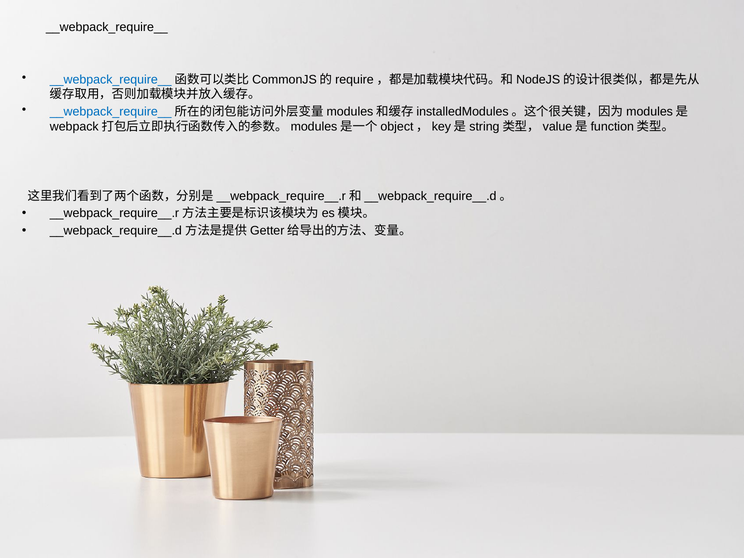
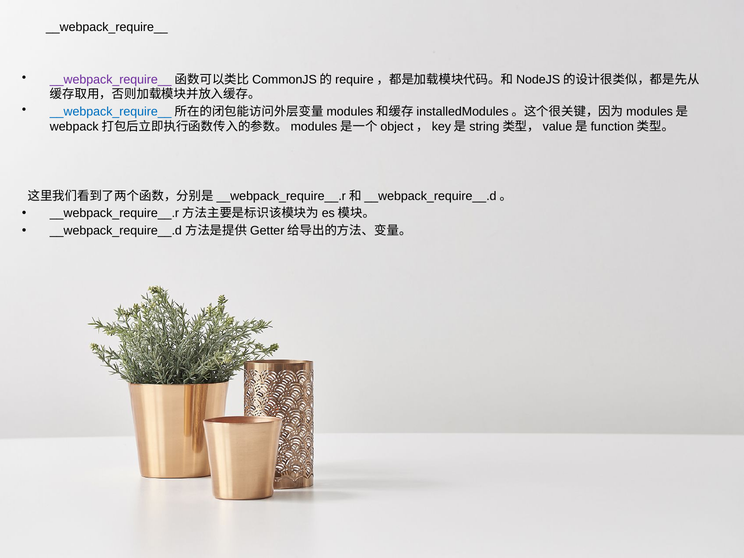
__webpack_require__ at (111, 79) colour: blue -> purple
